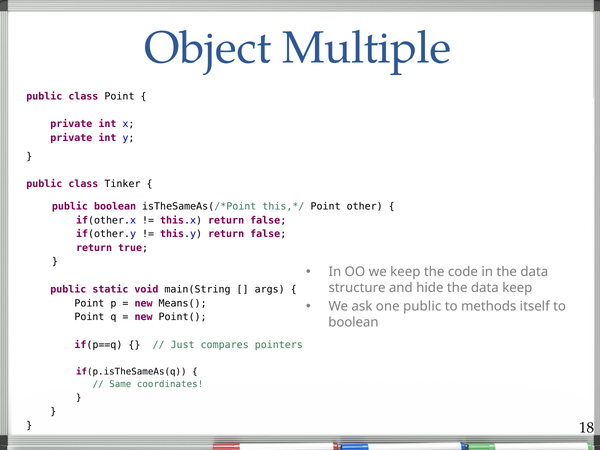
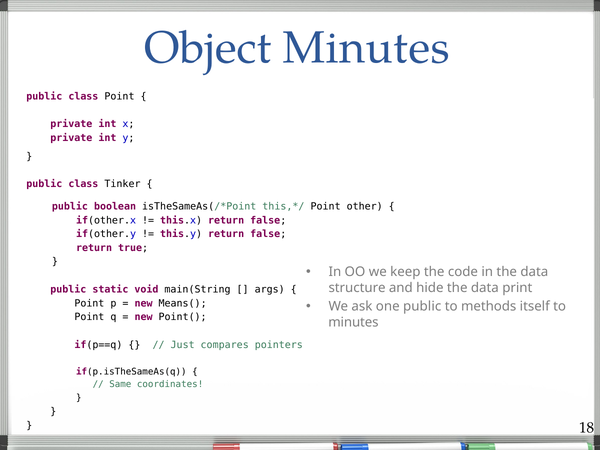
Object Multiple: Multiple -> Minutes
data keep: keep -> print
boolean at (353, 322): boolean -> minutes
